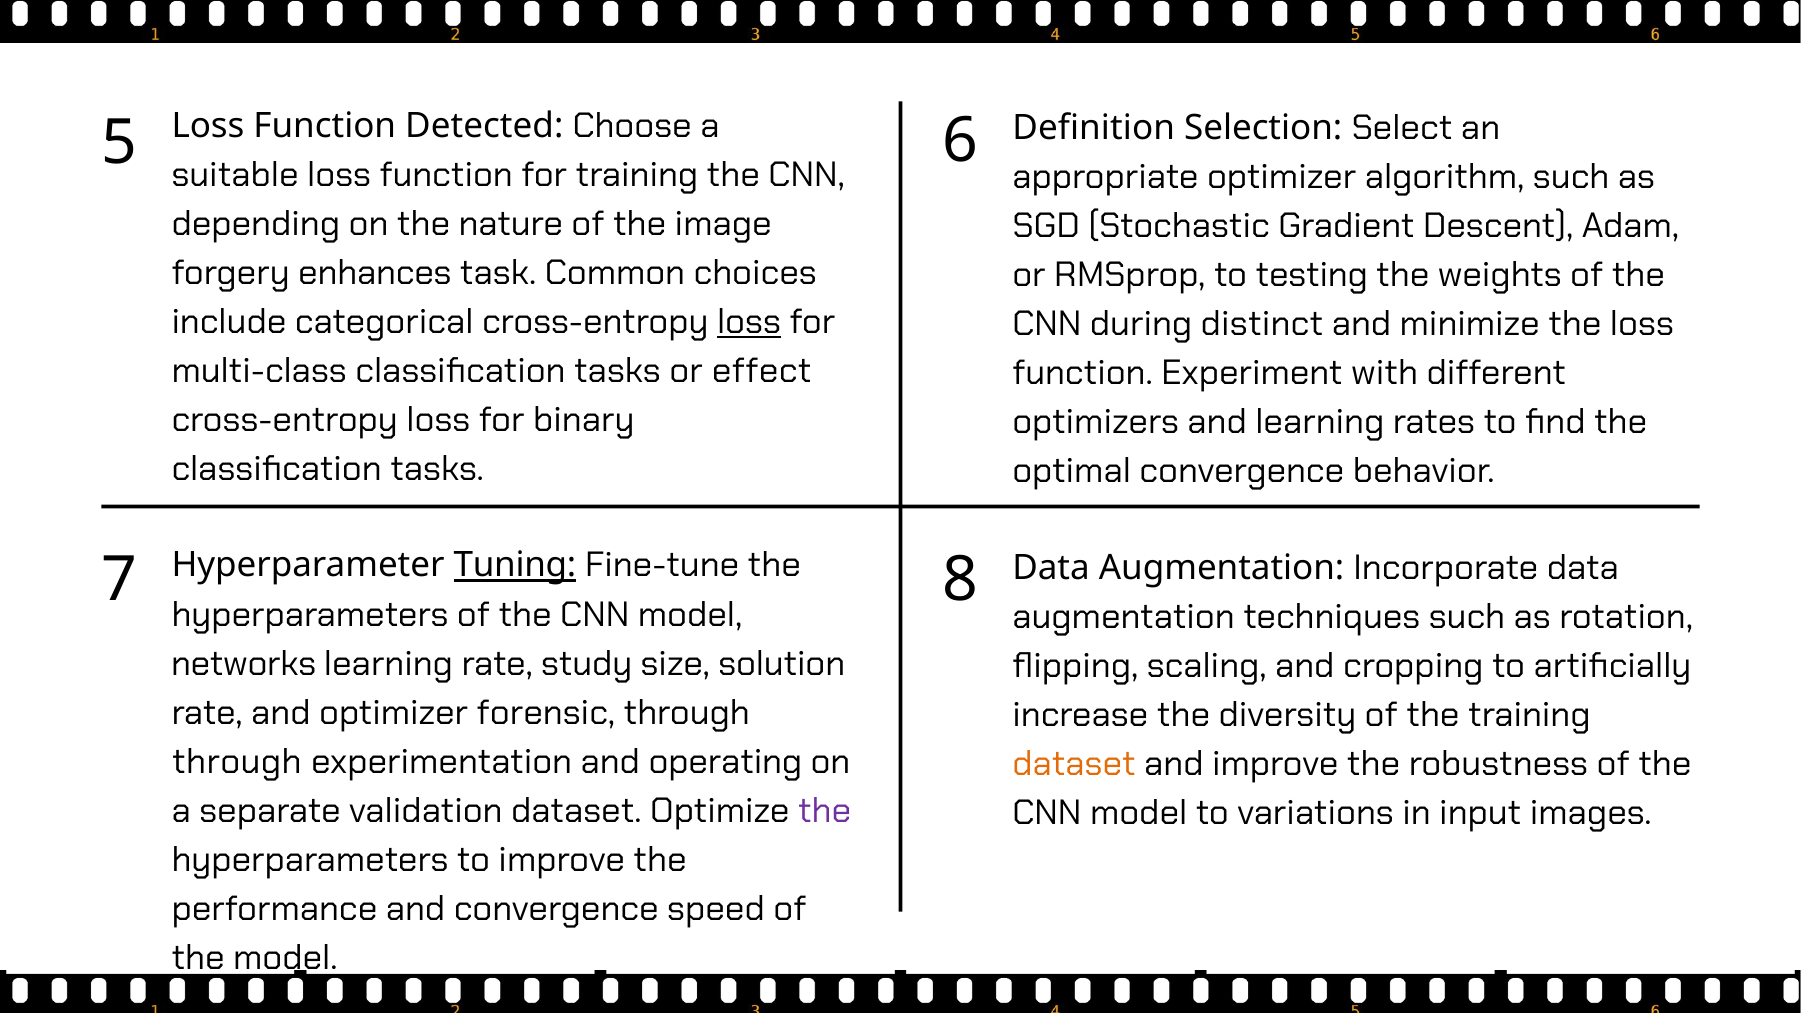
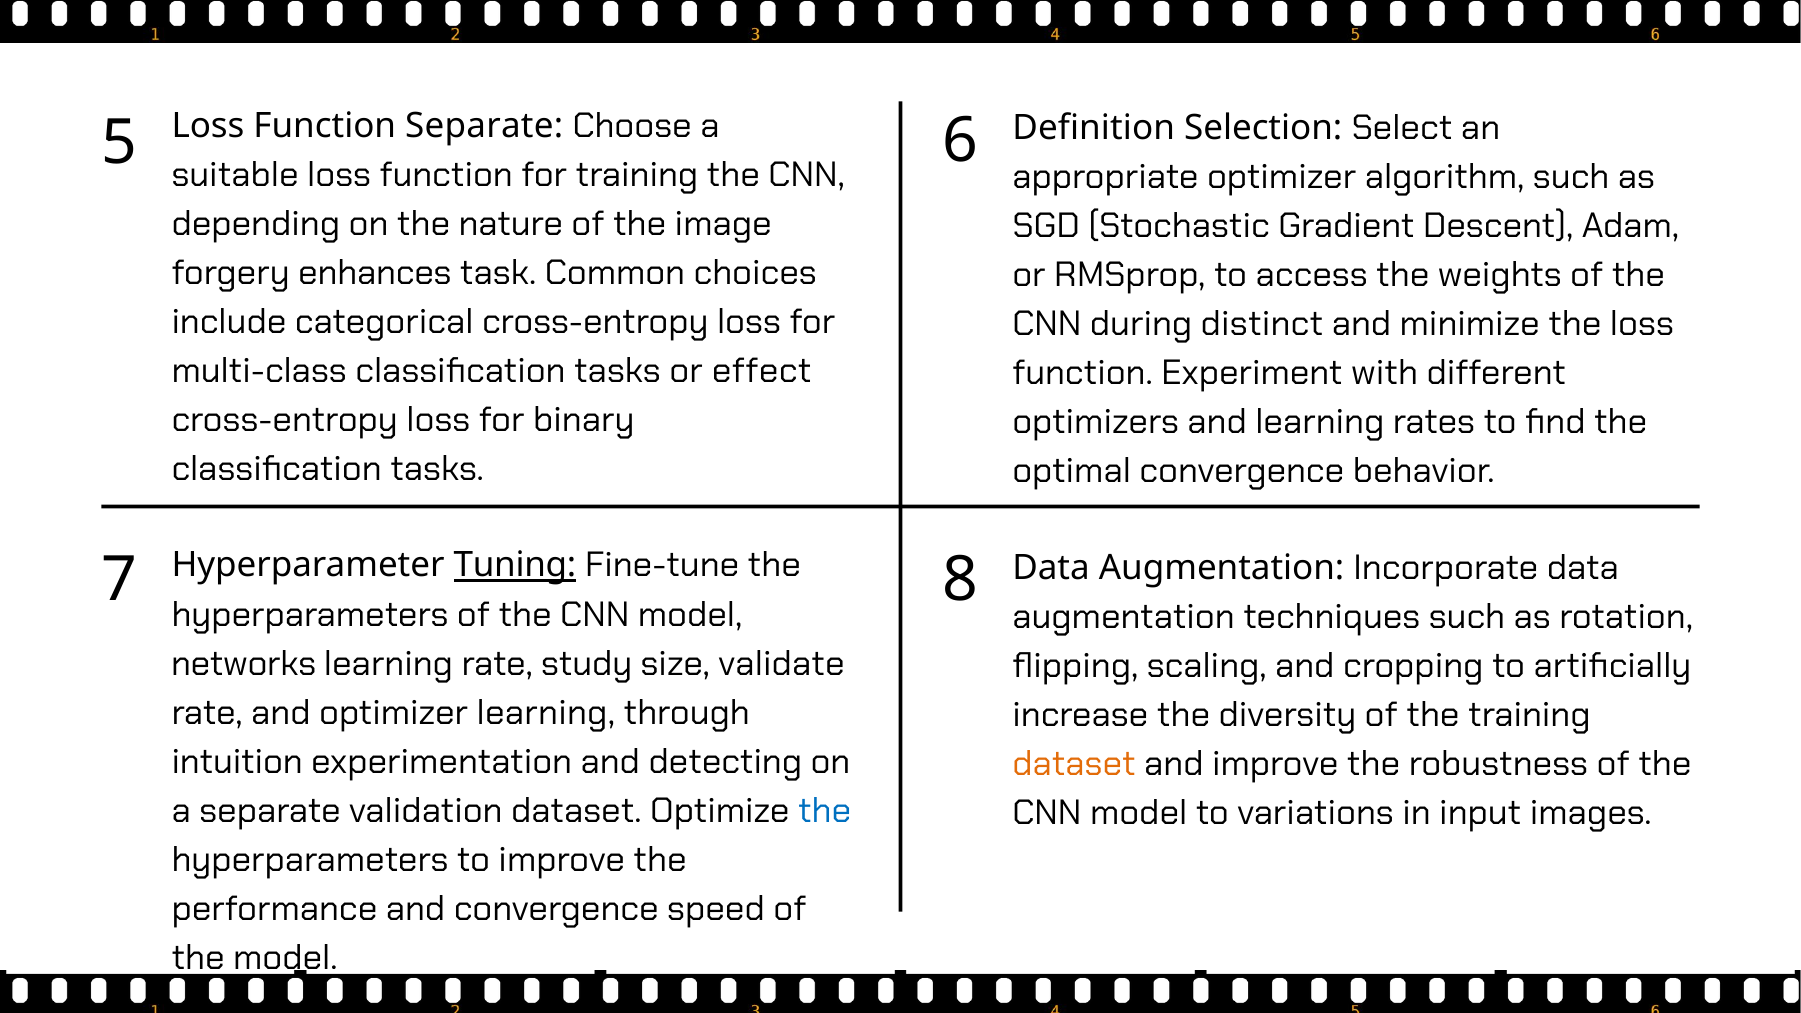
Function Detected: Detected -> Separate
testing: testing -> access
loss at (749, 322) underline: present -> none
solution: solution -> validate
optimizer forensic: forensic -> learning
through at (237, 762): through -> intuition
operating: operating -> detecting
the at (825, 811) colour: purple -> blue
